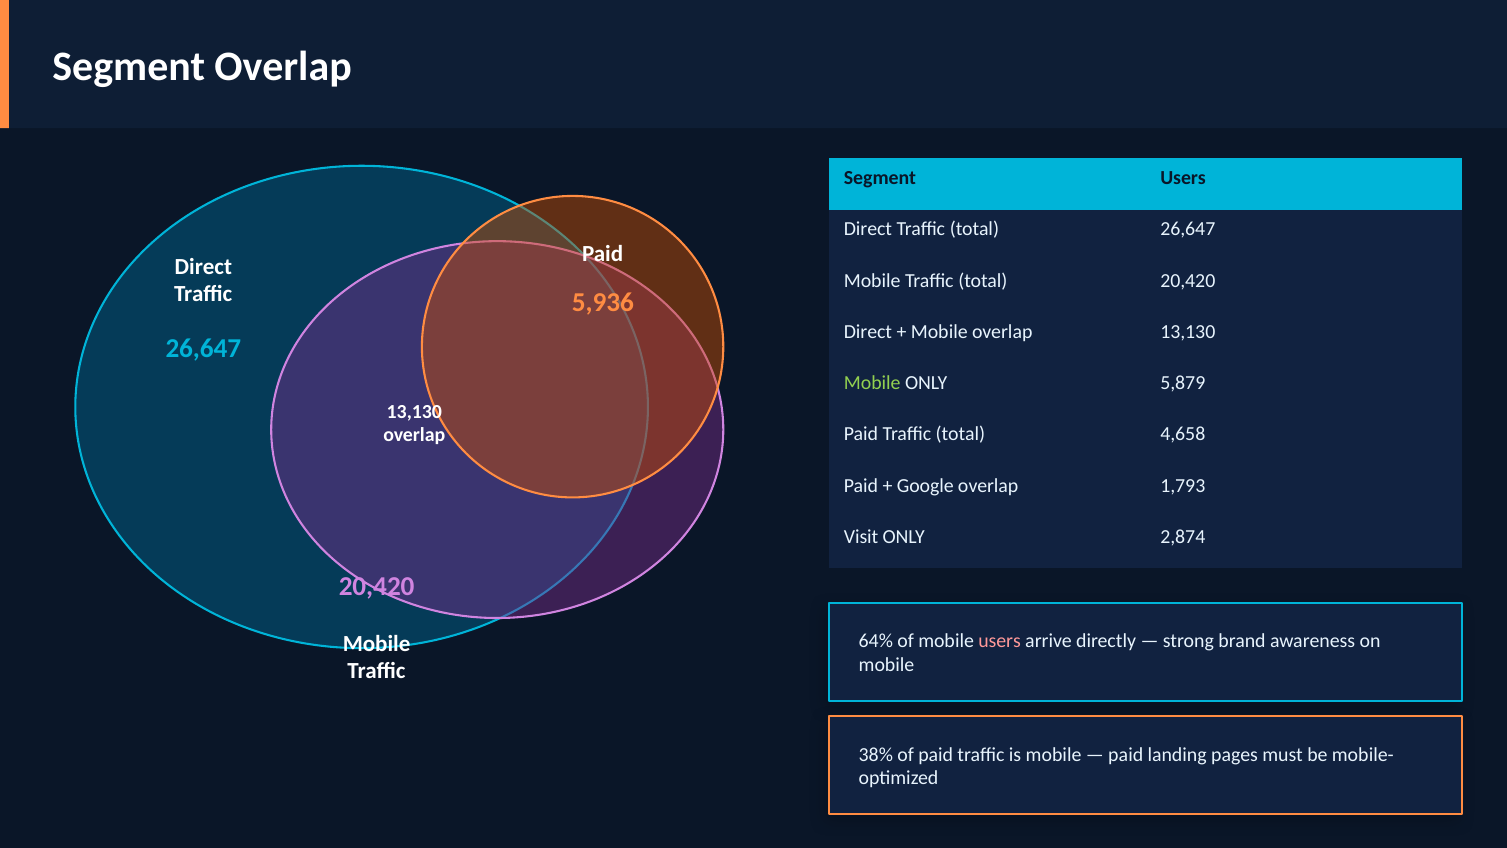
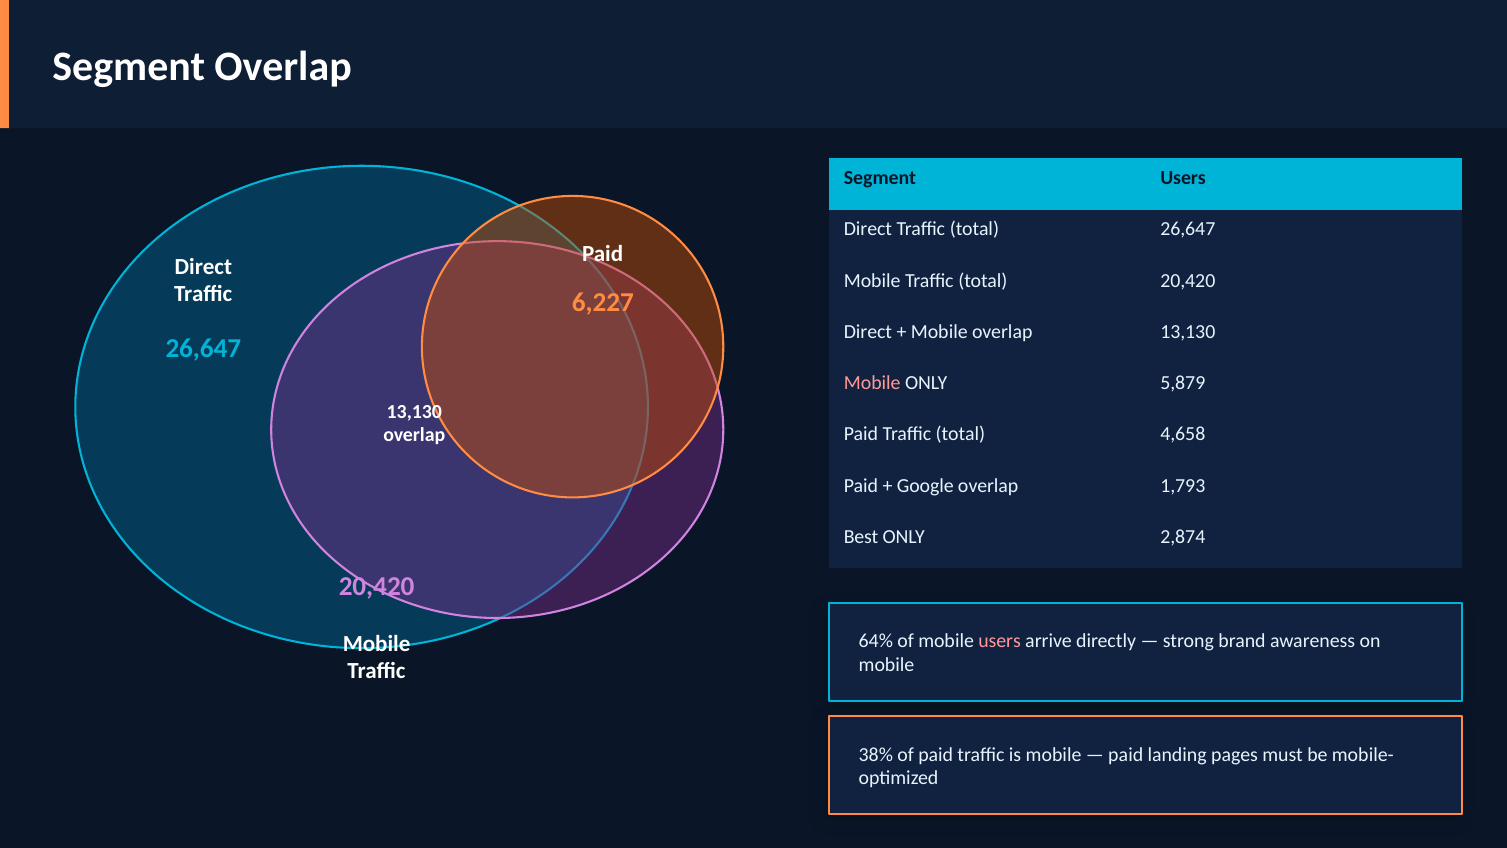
5,936: 5,936 -> 6,227
Mobile at (872, 383) colour: light green -> pink
Visit: Visit -> Best
